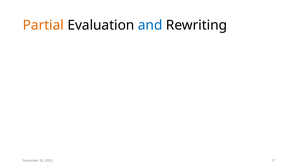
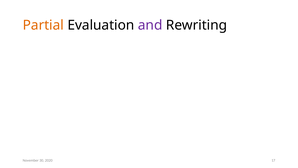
and colour: blue -> purple
